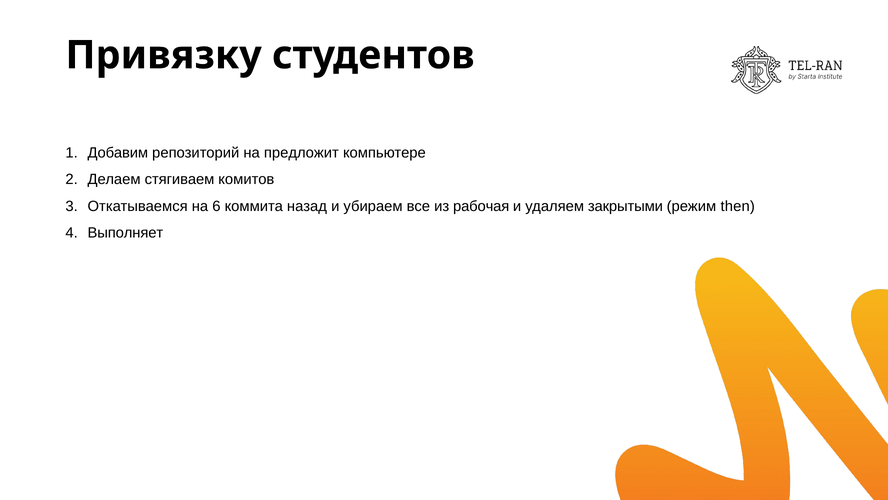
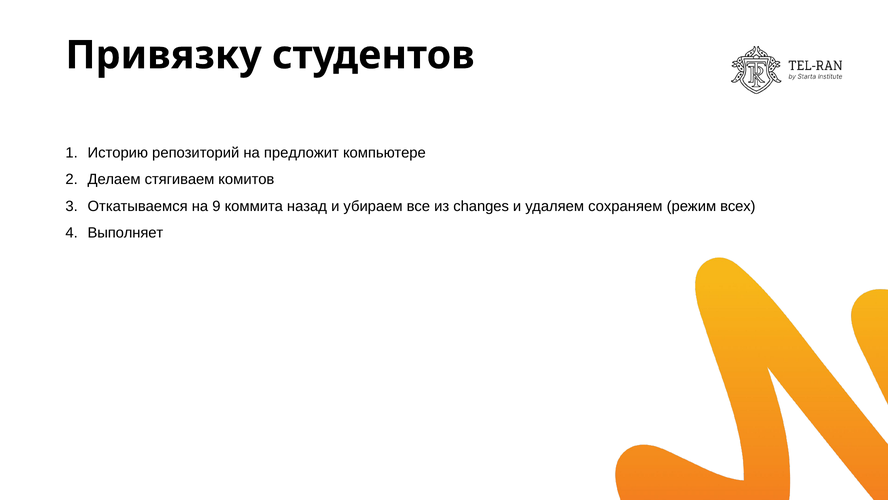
Добавим: Добавим -> Историю
6: 6 -> 9
рабочая: рабочая -> changes
закрытыми: закрытыми -> сохраняем
then: then -> всех
